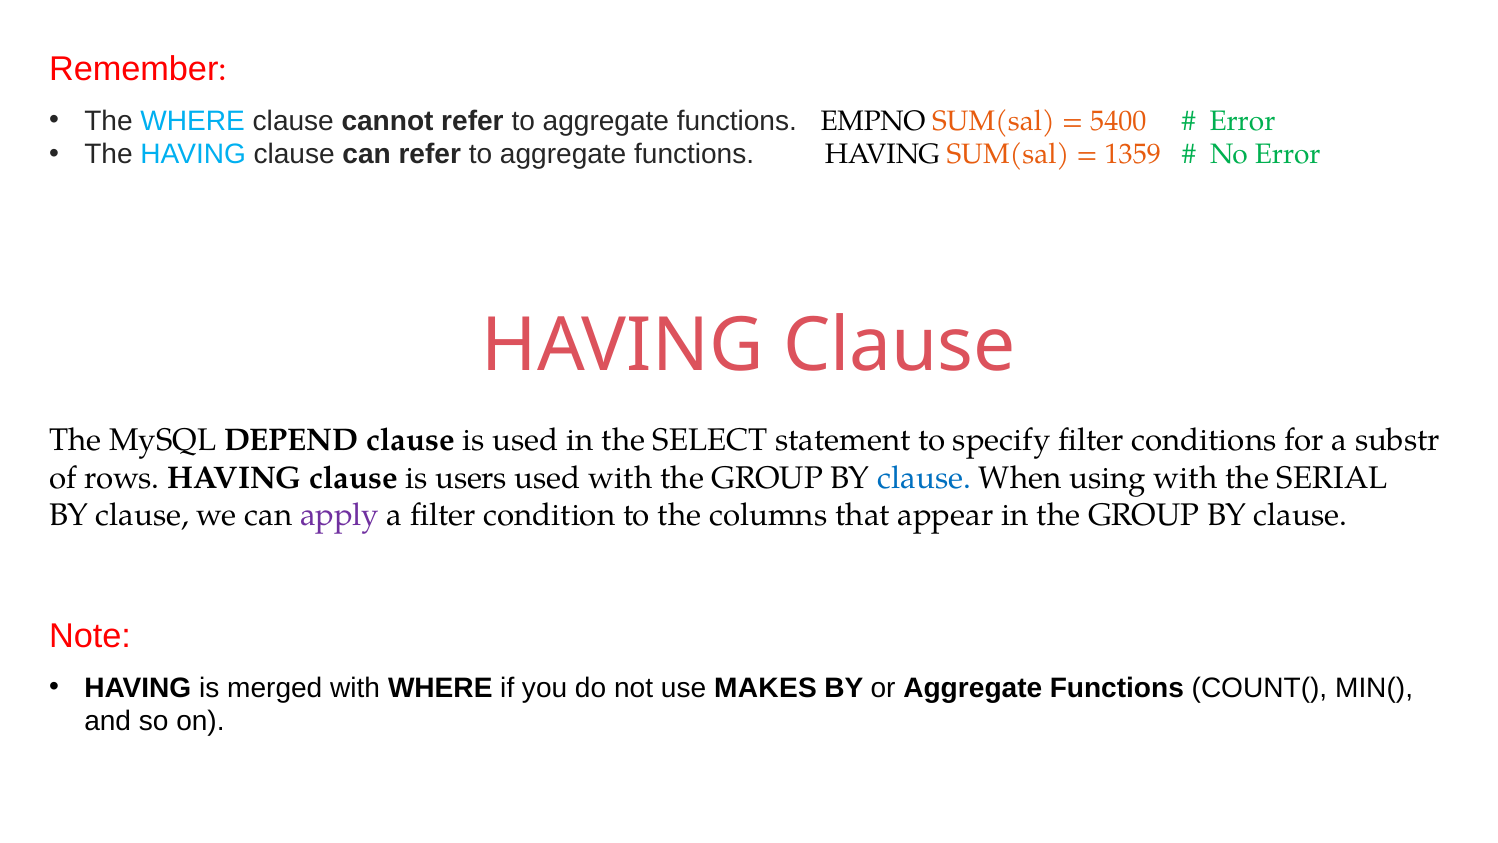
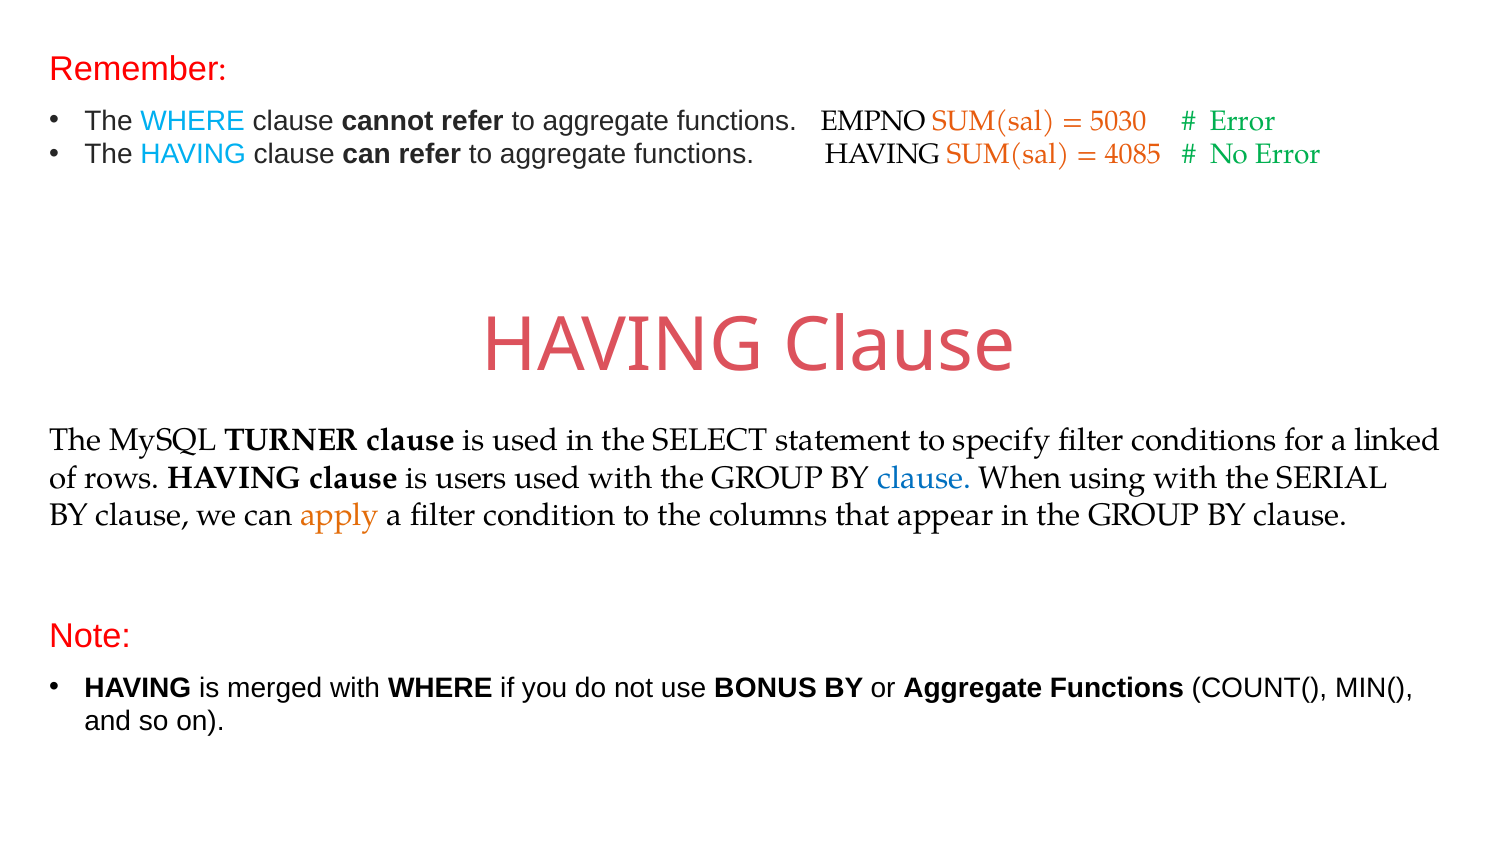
5400: 5400 -> 5030
1359: 1359 -> 4085
DEPEND: DEPEND -> TURNER
substr: substr -> linked
apply colour: purple -> orange
MAKES: MAKES -> BONUS
